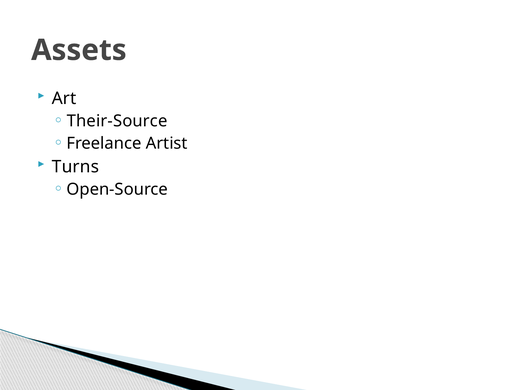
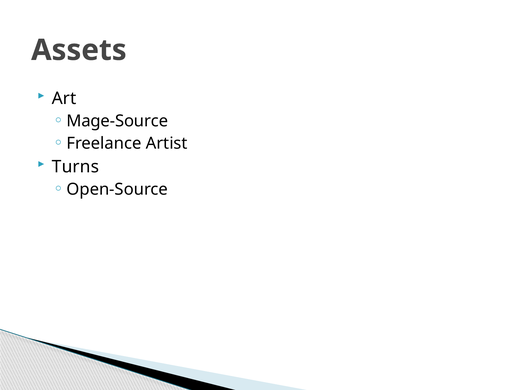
Their-Source: Their-Source -> Mage-Source
